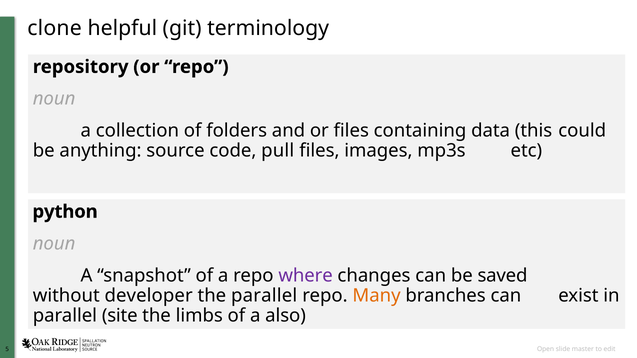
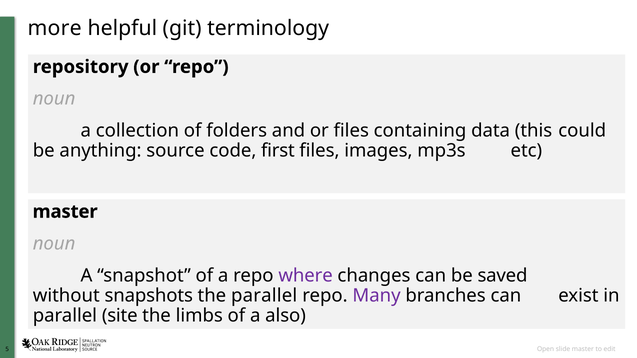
clone: clone -> more
pull: pull -> first
python at (65, 212): python -> master
developer: developer -> snapshots
Many colour: orange -> purple
